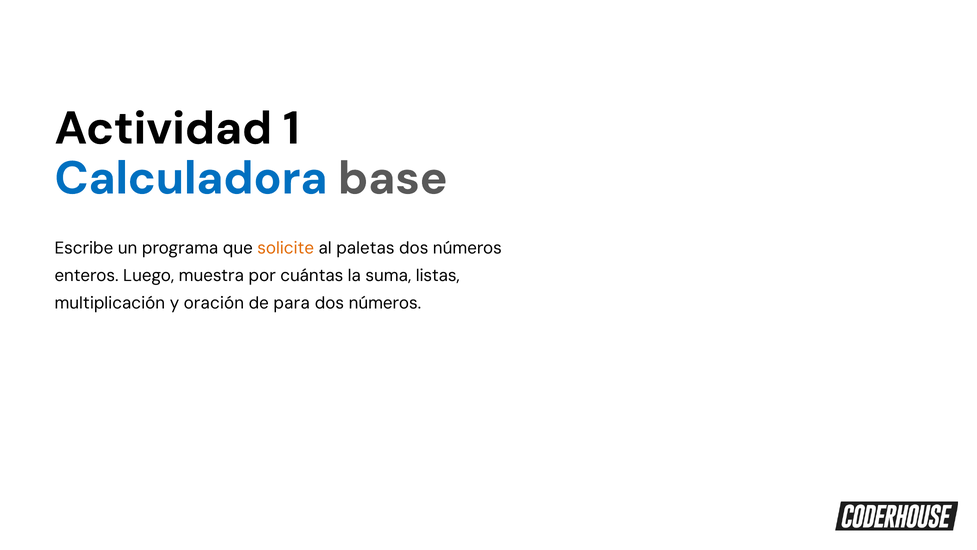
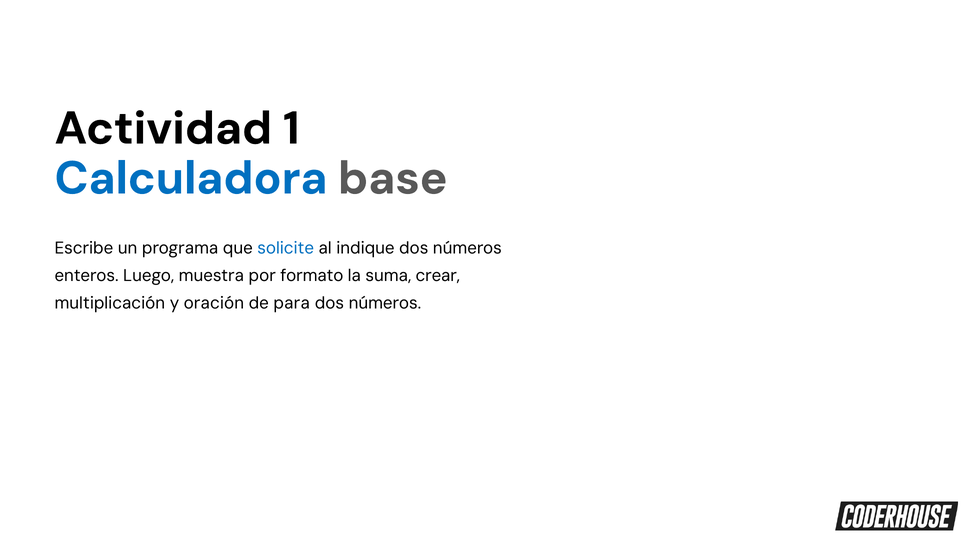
solicite colour: orange -> blue
paletas: paletas -> indique
cuántas: cuántas -> formato
listas: listas -> crear
